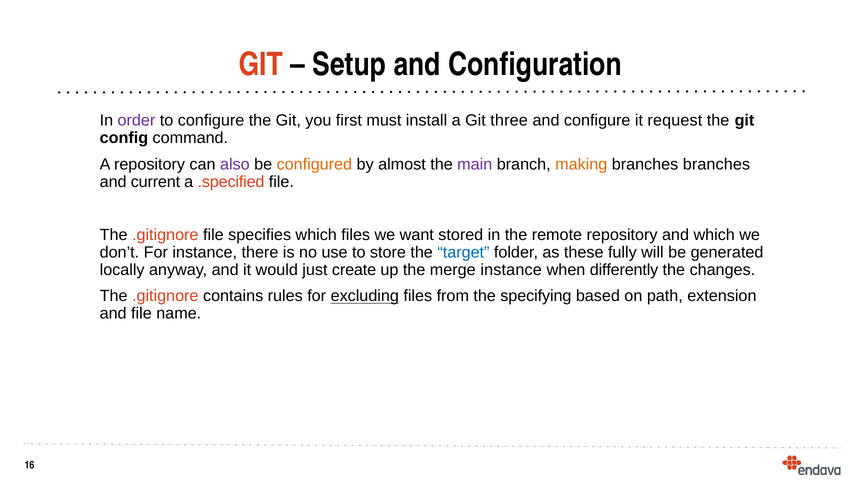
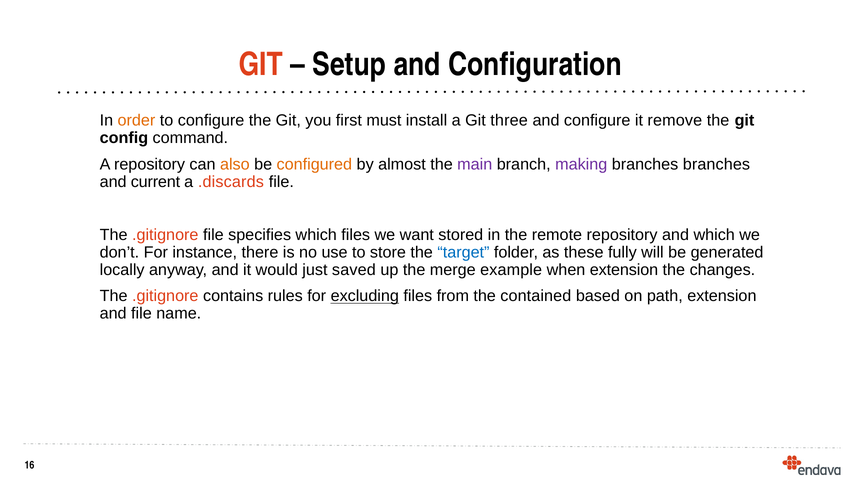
order colour: purple -> orange
request: request -> remove
also colour: purple -> orange
making colour: orange -> purple
.specified: .specified -> .discards
create: create -> saved
merge instance: instance -> example
when differently: differently -> extension
specifying: specifying -> contained
